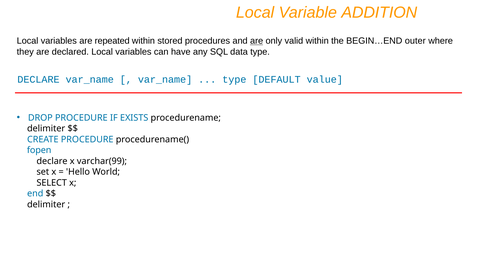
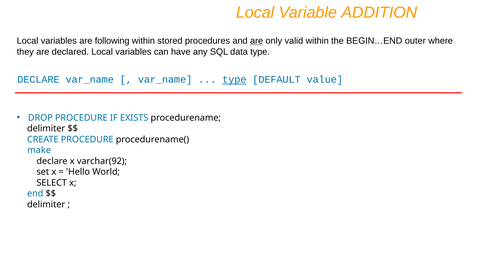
repeated: repeated -> following
type at (234, 79) underline: none -> present
fopen: fopen -> make
varchar(99: varchar(99 -> varchar(92
